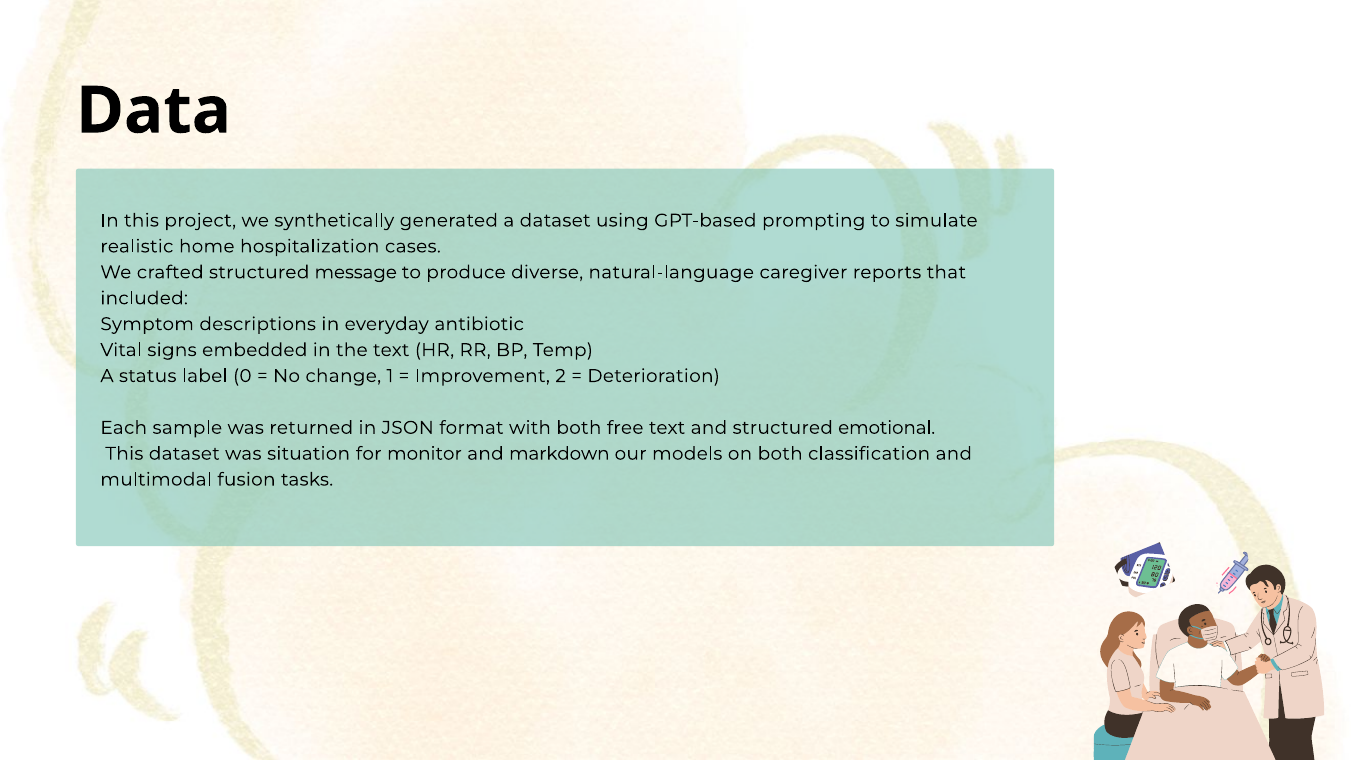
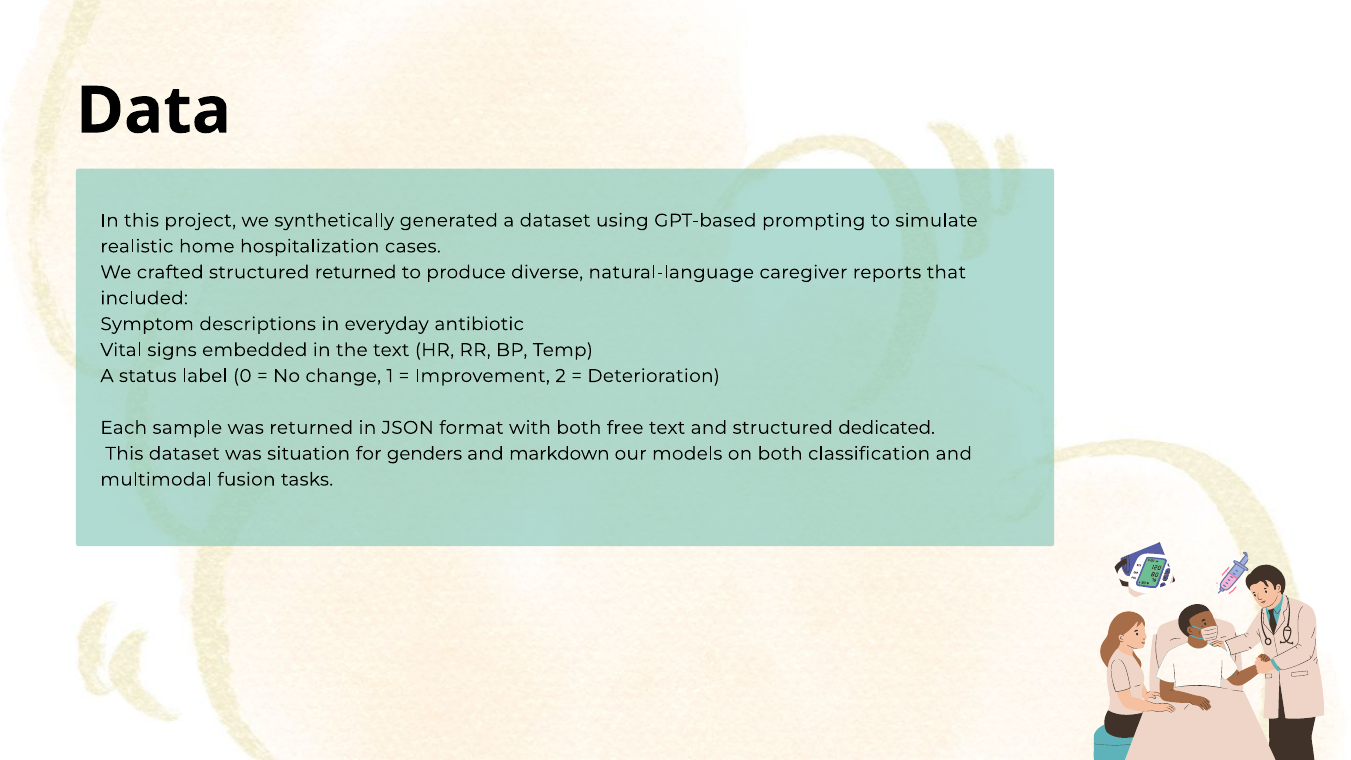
structured message: message -> returned
emotional: emotional -> dedicated
monitor: monitor -> genders
